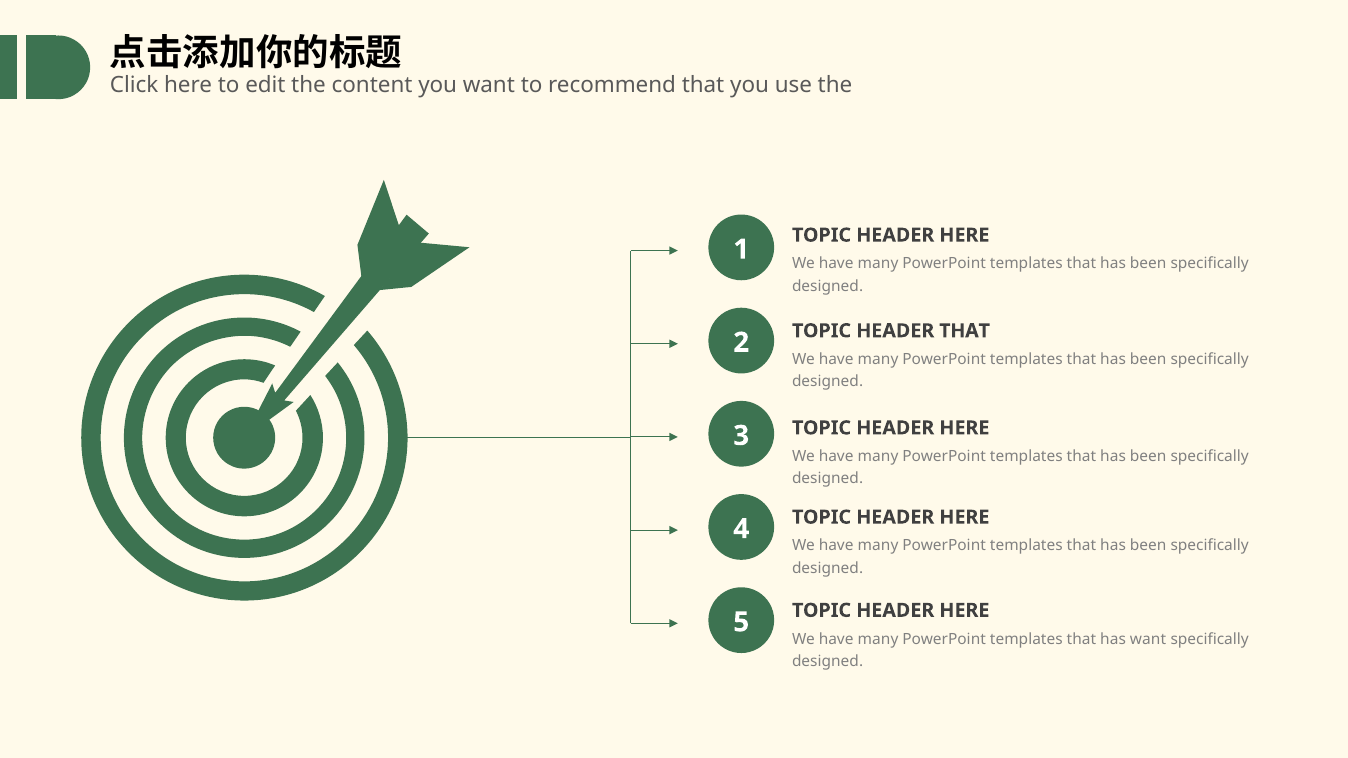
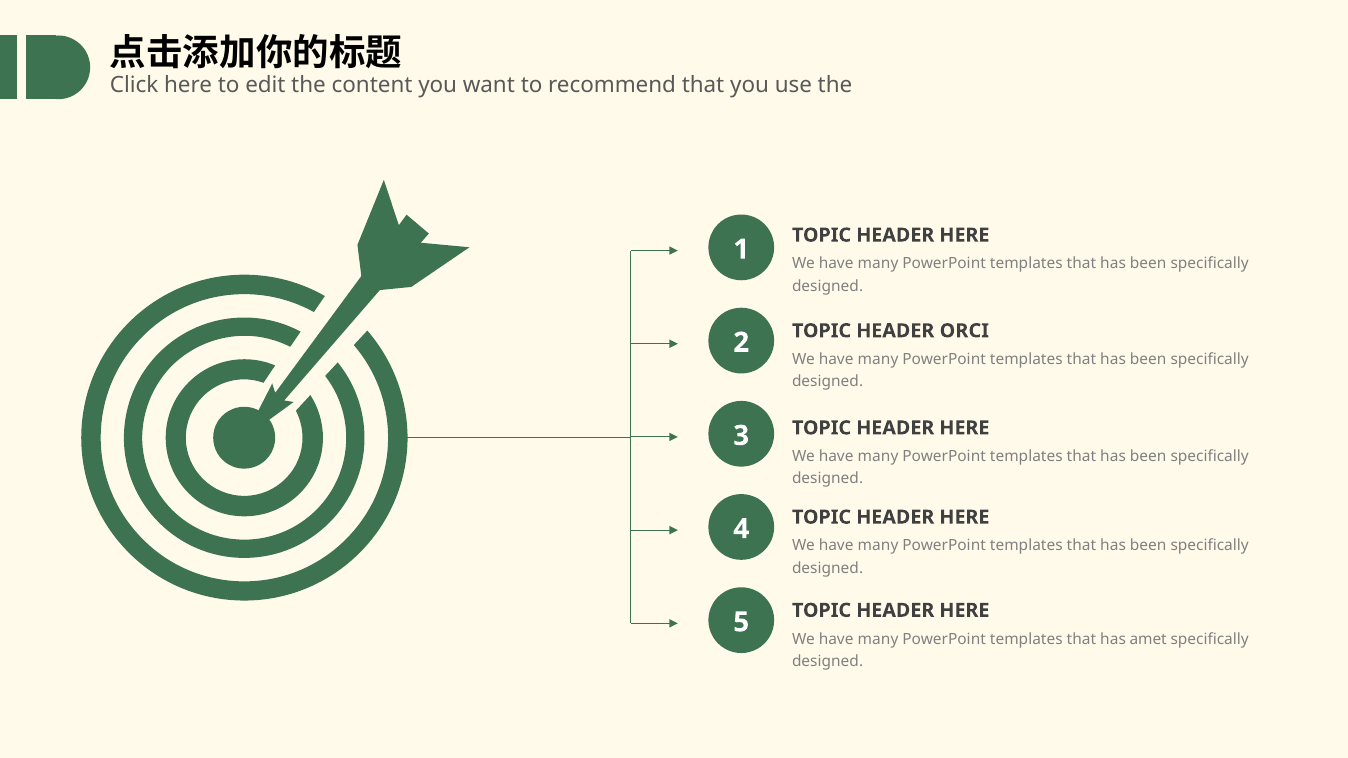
HEADER THAT: THAT -> ORCI
has want: want -> amet
